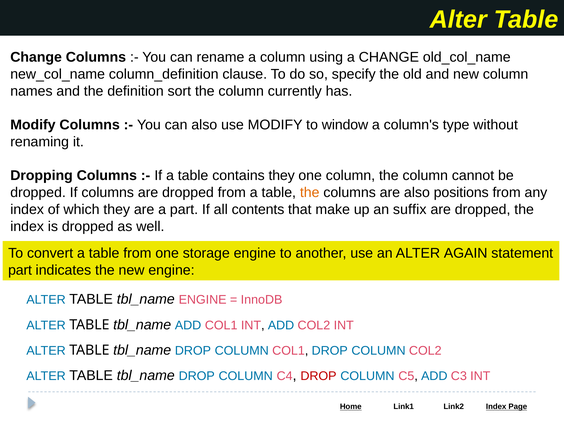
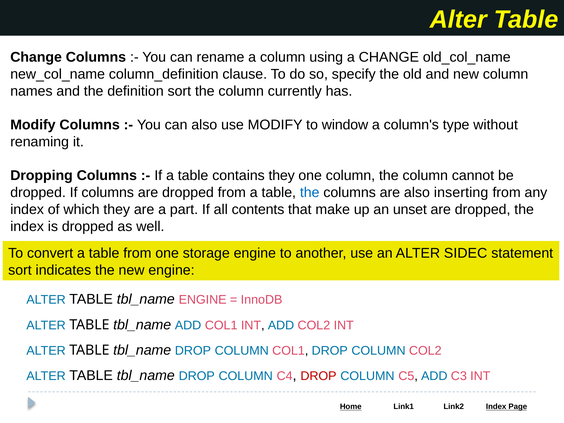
the at (310, 193) colour: orange -> blue
positions: positions -> inserting
suffix: suffix -> unset
AGAIN: AGAIN -> SIDEC
part at (20, 270): part -> sort
